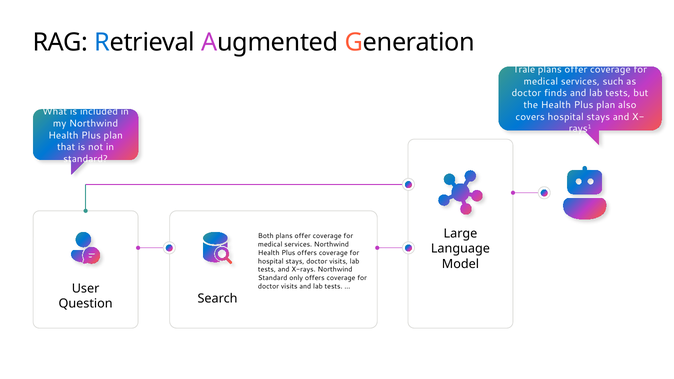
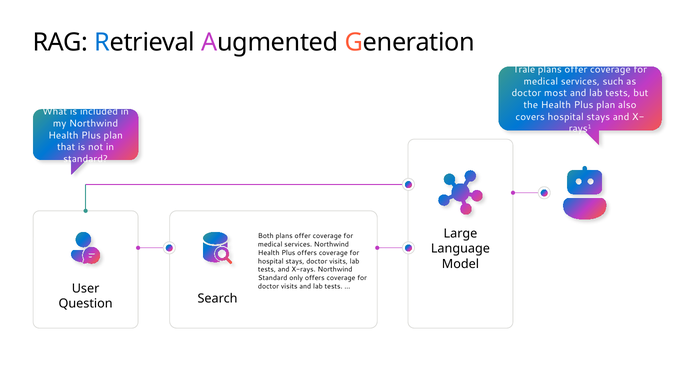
finds: finds -> most
